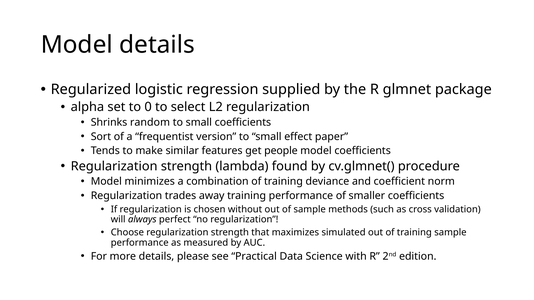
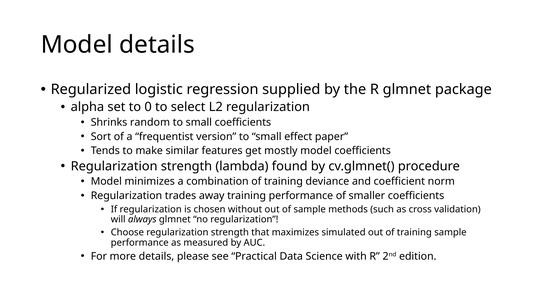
people: people -> mostly
always perfect: perfect -> glmnet
